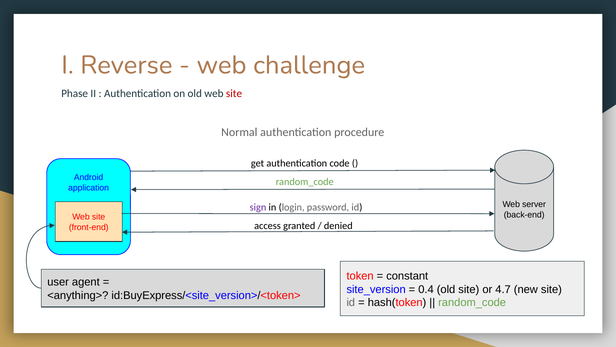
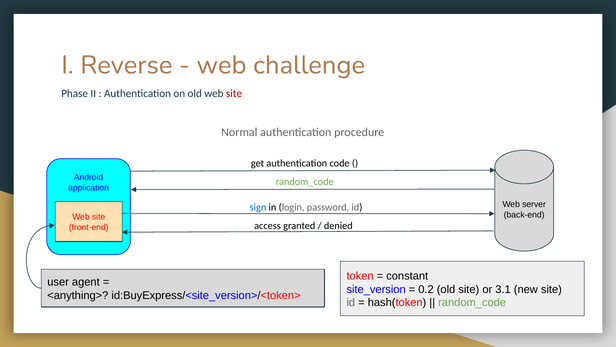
sign colour: purple -> blue
0.4: 0.4 -> 0.2
4.7: 4.7 -> 3.1
